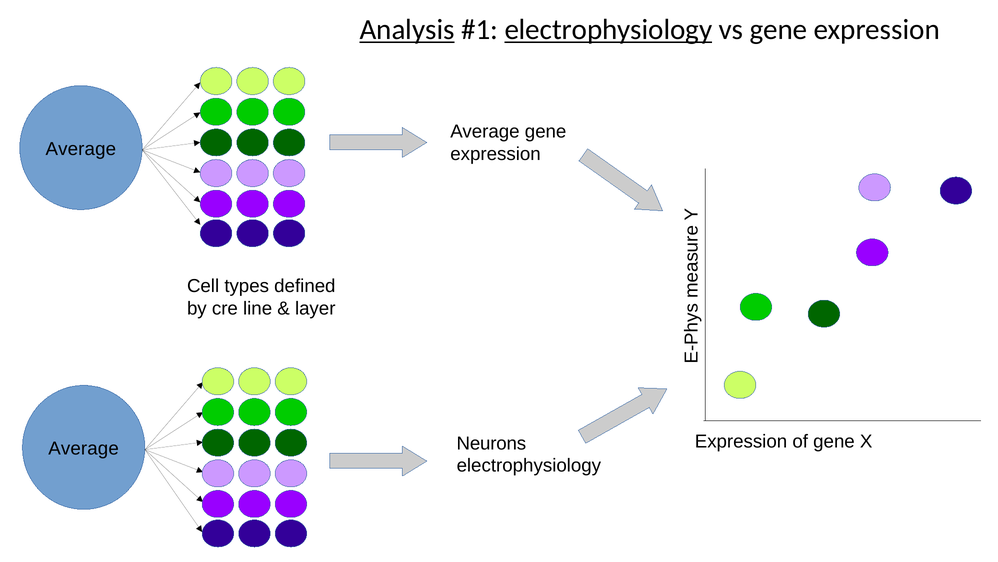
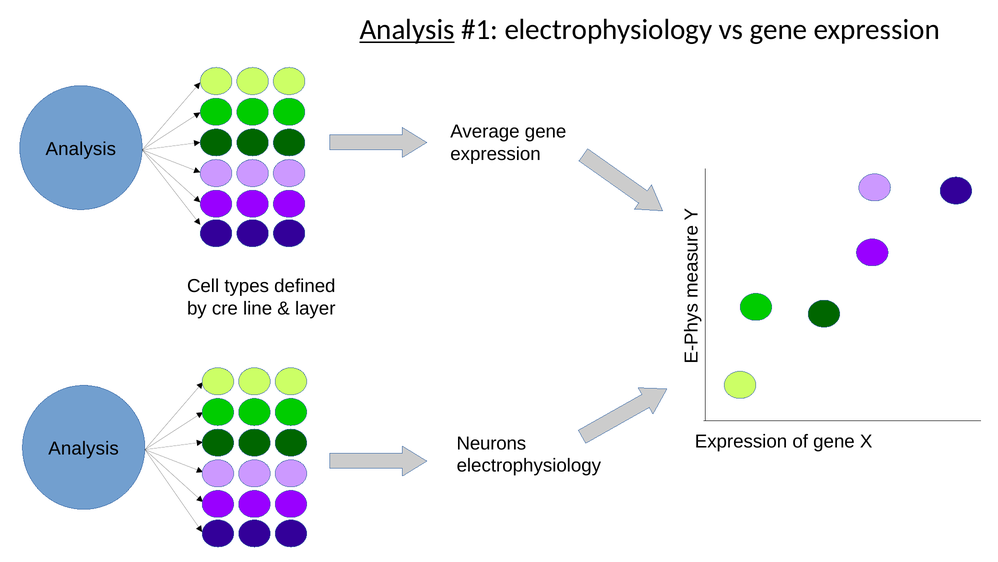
electrophysiology at (608, 30) underline: present -> none
Average at (81, 149): Average -> Analysis
Average at (84, 448): Average -> Analysis
